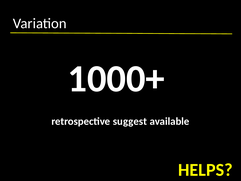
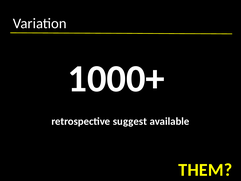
HELPS: HELPS -> THEM
